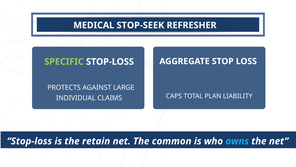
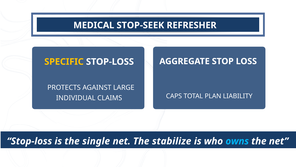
SPECIFIC colour: light green -> yellow
retain: retain -> single
common: common -> stabilize
